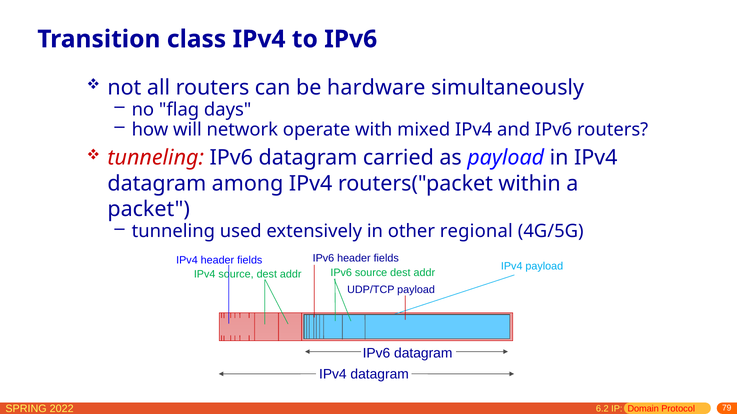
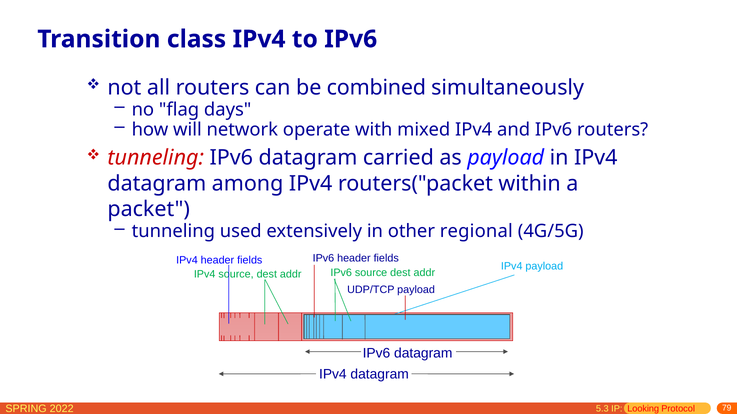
hardware: hardware -> combined
6.2: 6.2 -> 5.3
Domain: Domain -> Looking
